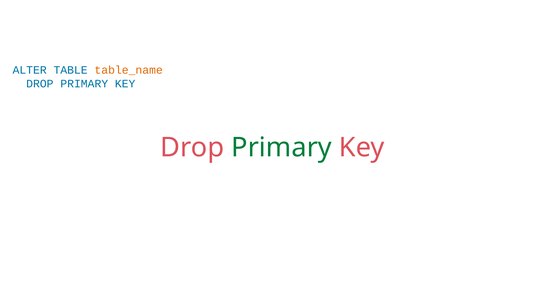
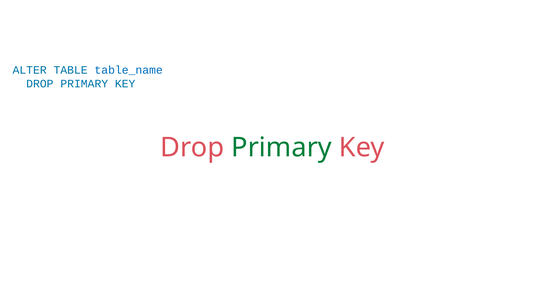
table_name colour: orange -> blue
